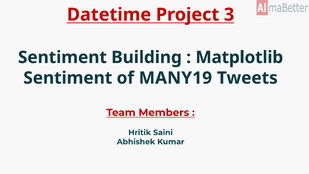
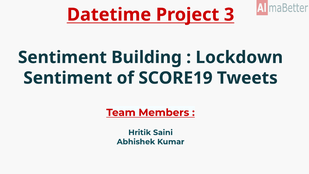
Matplotlib: Matplotlib -> Lockdown
MANY19: MANY19 -> SCORE19
